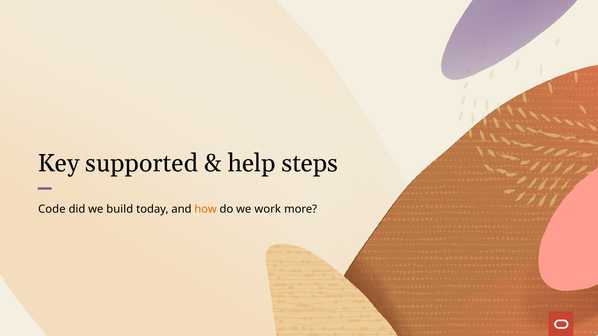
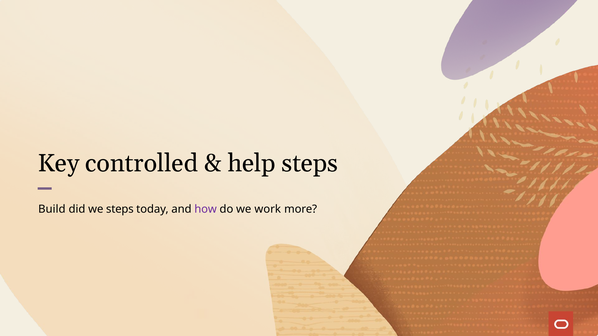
supported: supported -> controlled
Code: Code -> Build
we build: build -> steps
how colour: orange -> purple
